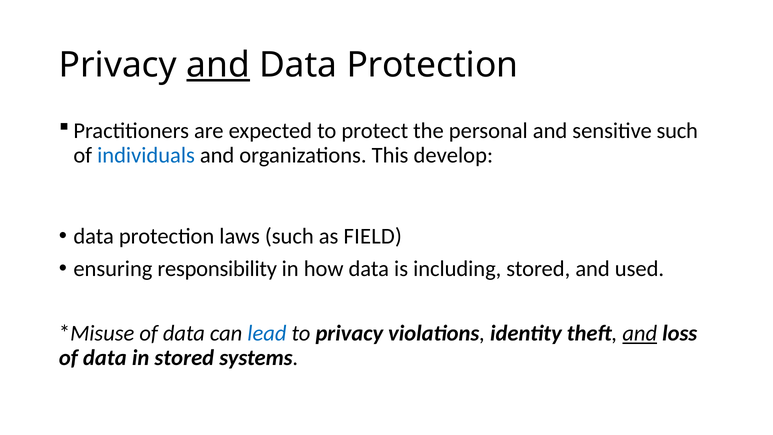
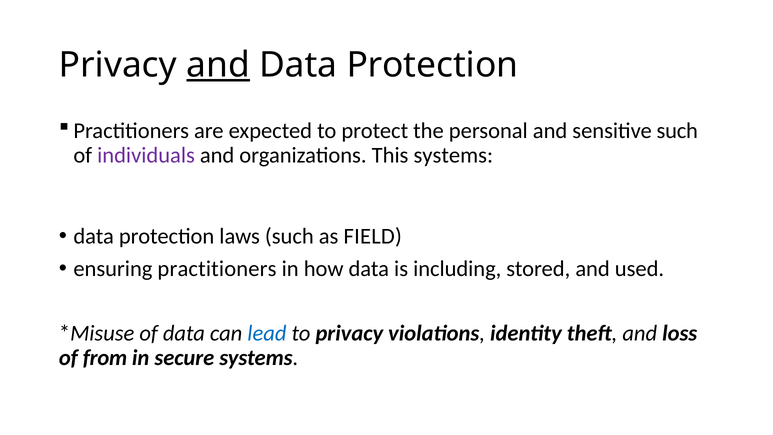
individuals colour: blue -> purple
This develop: develop -> systems
ensuring responsibility: responsibility -> practitioners
and at (640, 333) underline: present -> none
data at (105, 358): data -> from
in stored: stored -> secure
